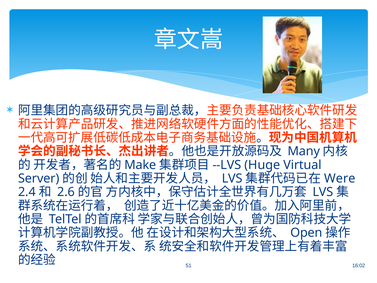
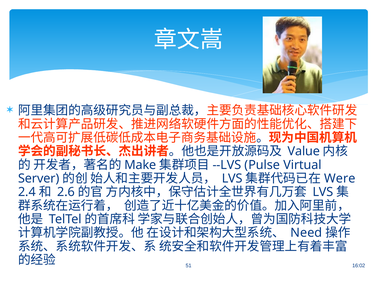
Many: Many -> Value
Huge: Huge -> Pulse
Open: Open -> Need
